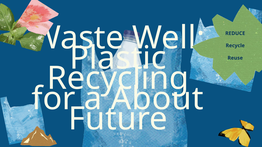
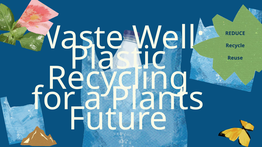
About: About -> Plants
